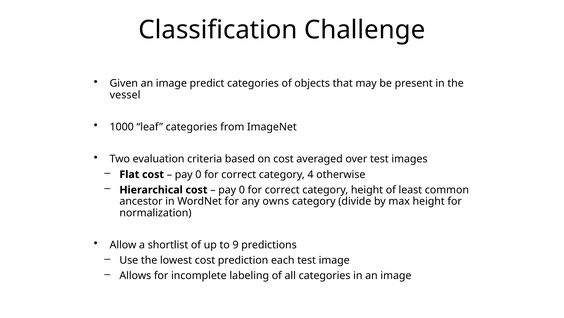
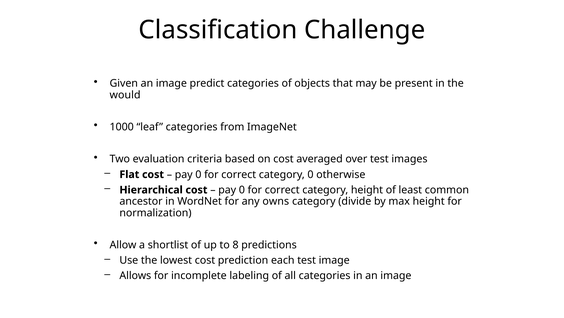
vessel: vessel -> would
category 4: 4 -> 0
9: 9 -> 8
